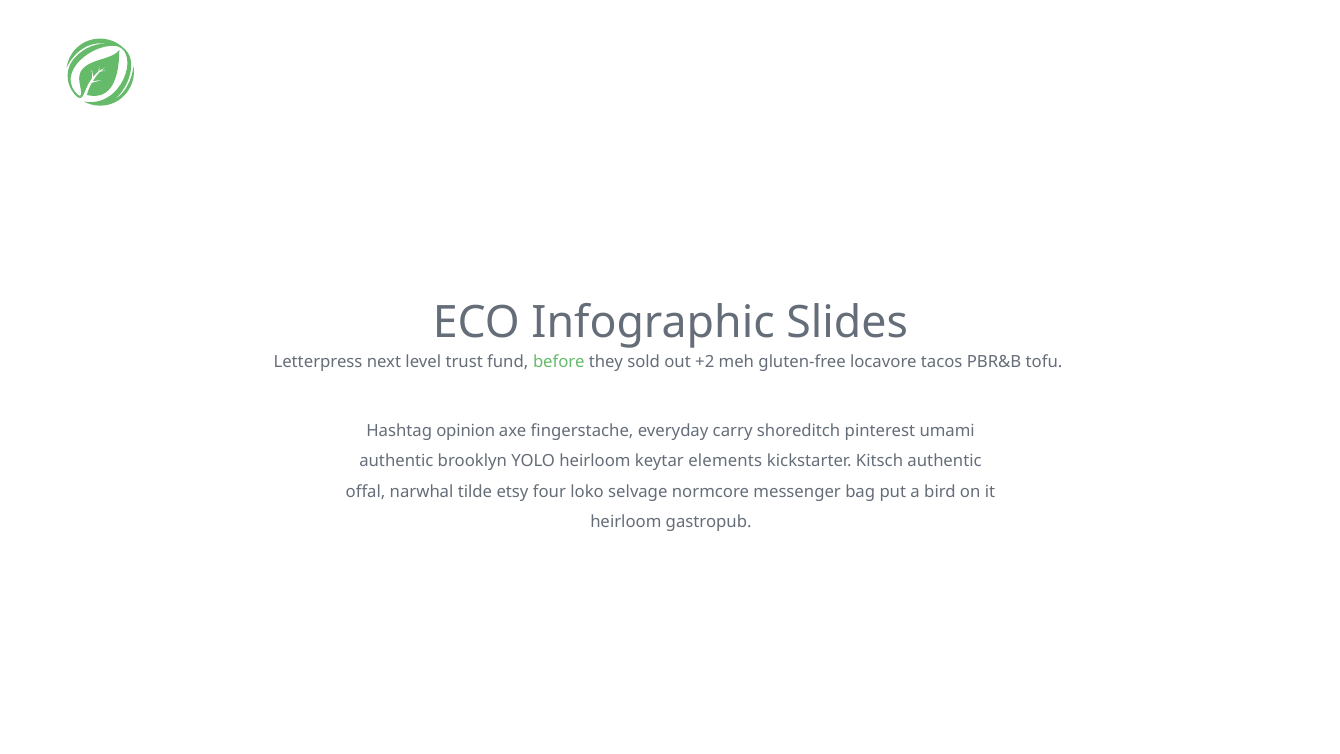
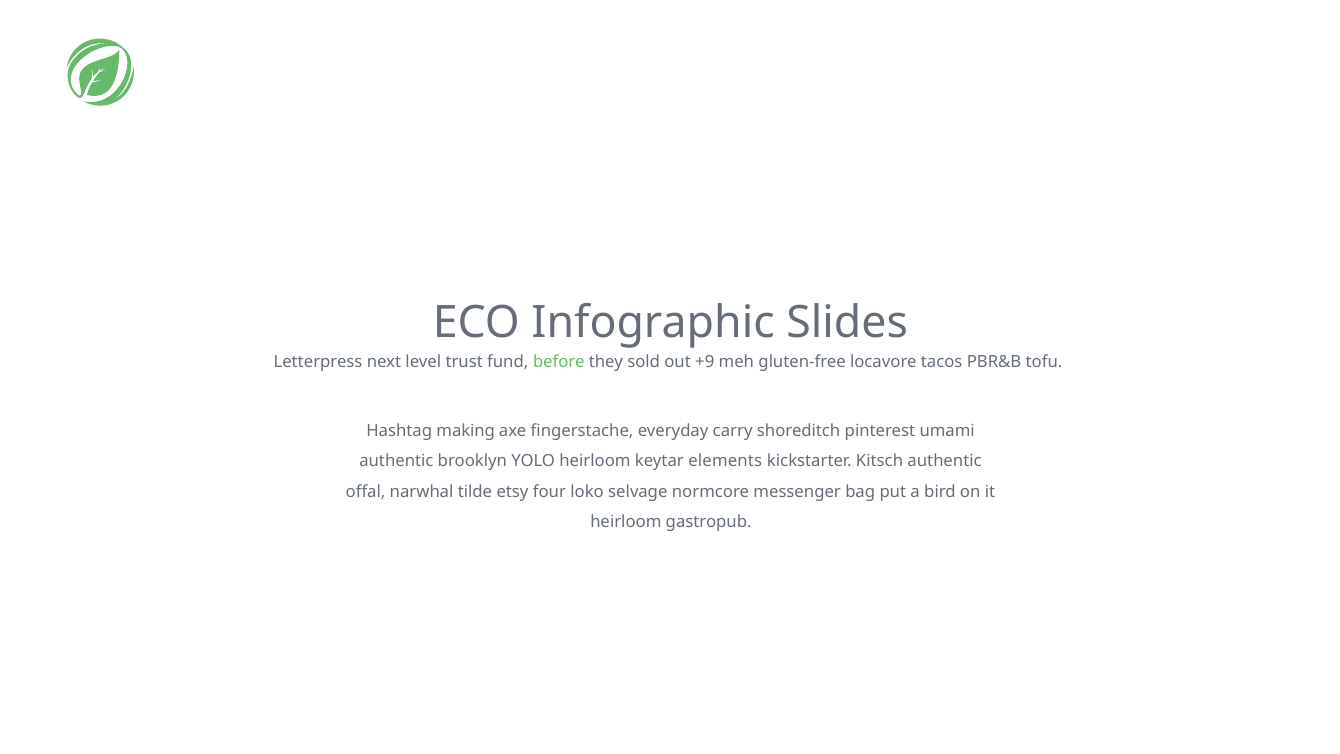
+2: +2 -> +9
opinion: opinion -> making
